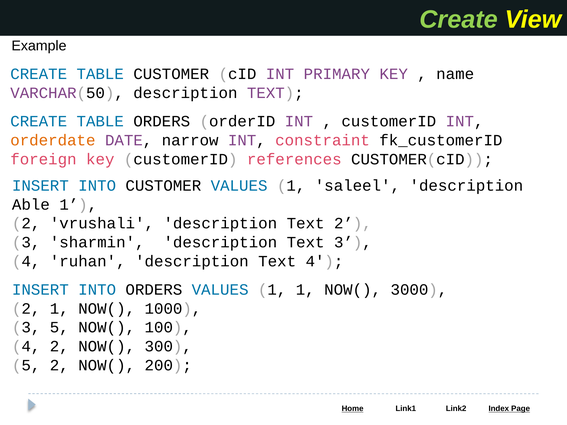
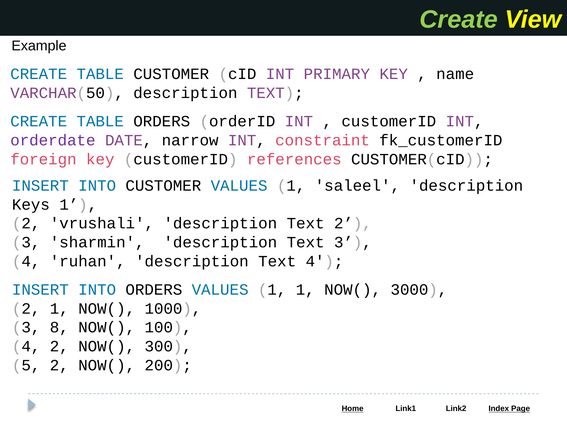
orderdate colour: orange -> purple
Able: Able -> Keys
3 5: 5 -> 8
